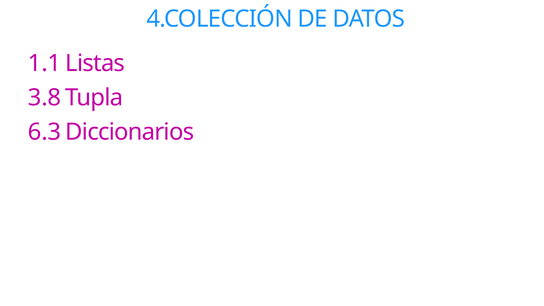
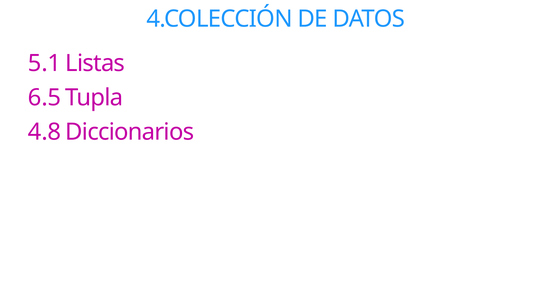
1.1: 1.1 -> 5.1
3.8: 3.8 -> 6.5
6.3: 6.3 -> 4.8
